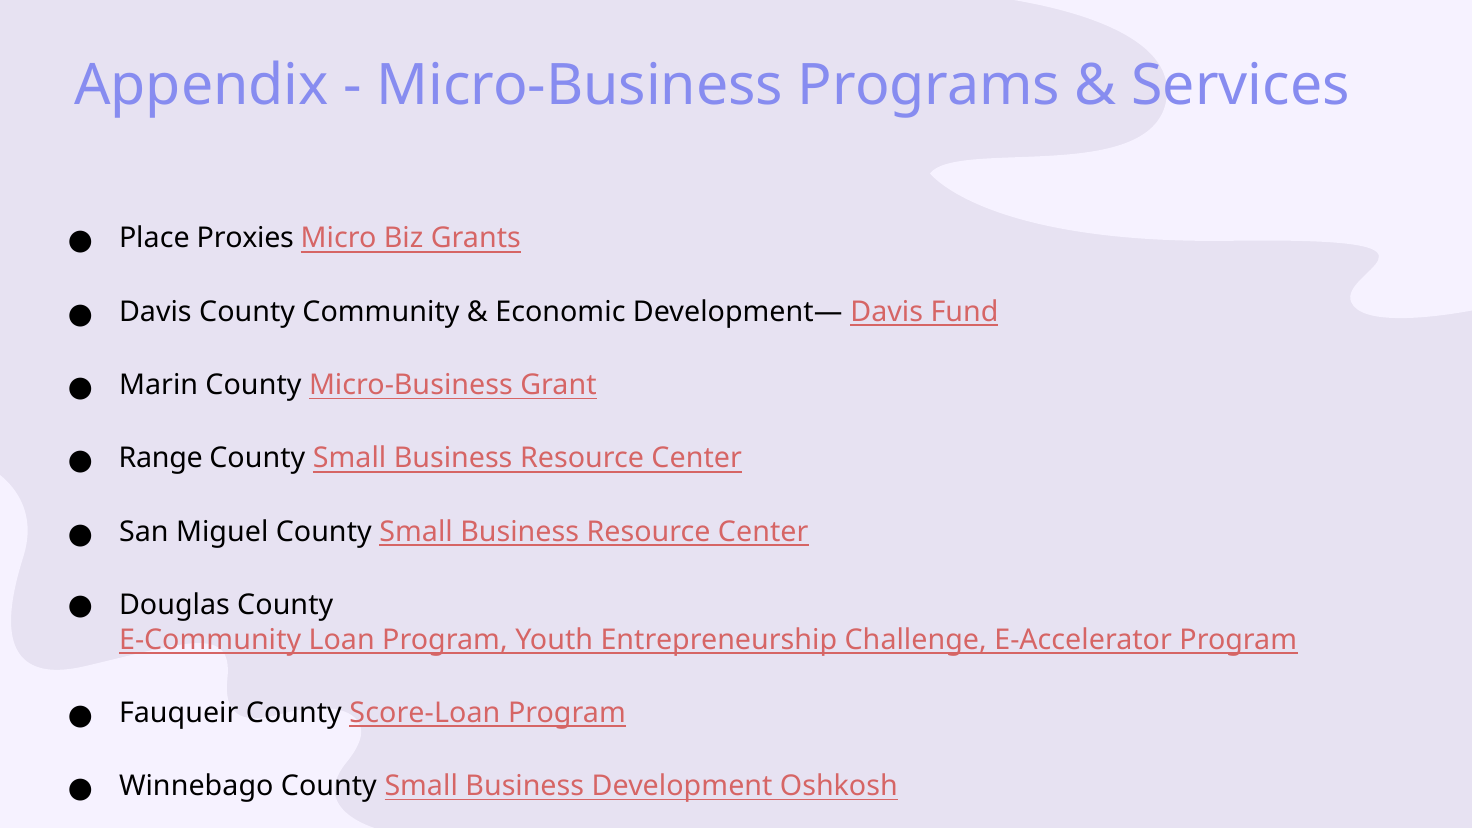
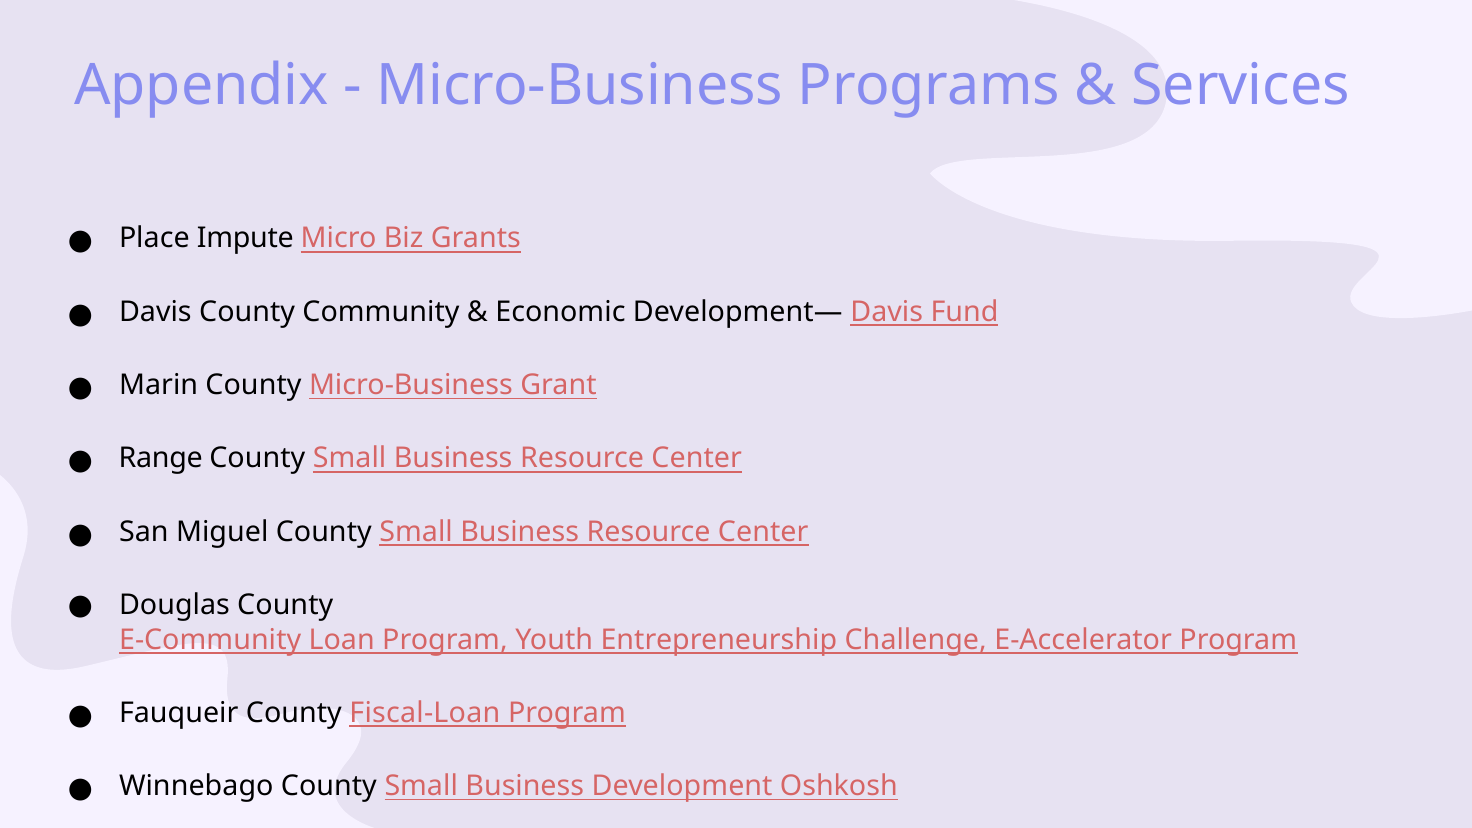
Proxies: Proxies -> Impute
Score-Loan: Score-Loan -> Fiscal-Loan
